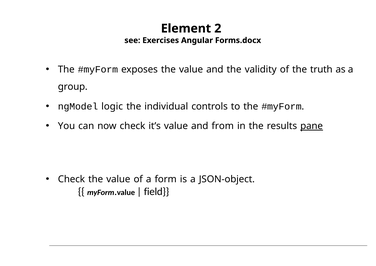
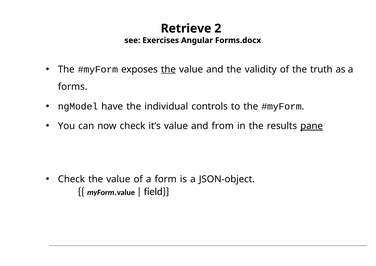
Element: Element -> Retrieve
the at (168, 69) underline: none -> present
group: group -> forms
logic: logic -> have
